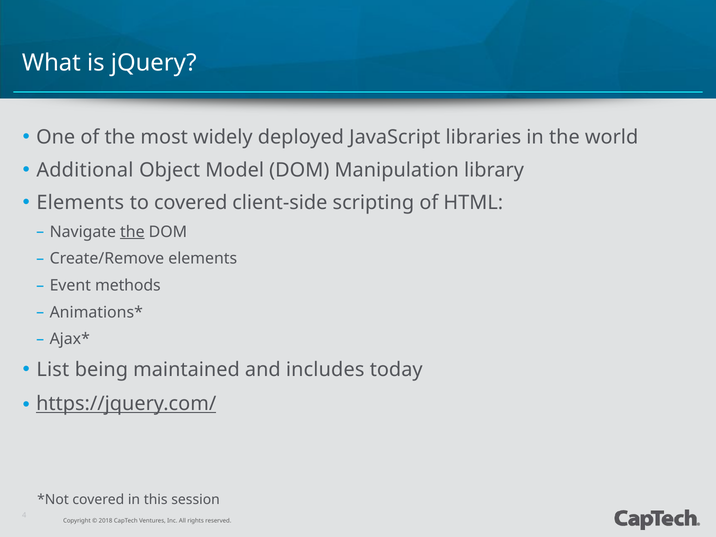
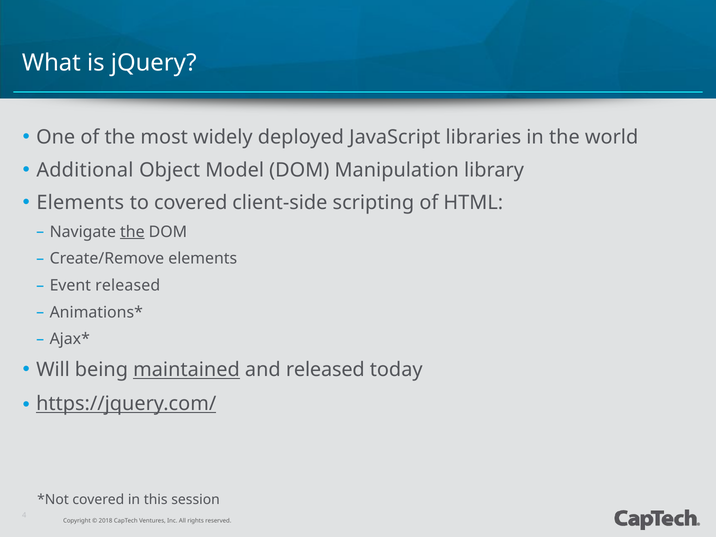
Event methods: methods -> released
List: List -> Will
maintained underline: none -> present
and includes: includes -> released
